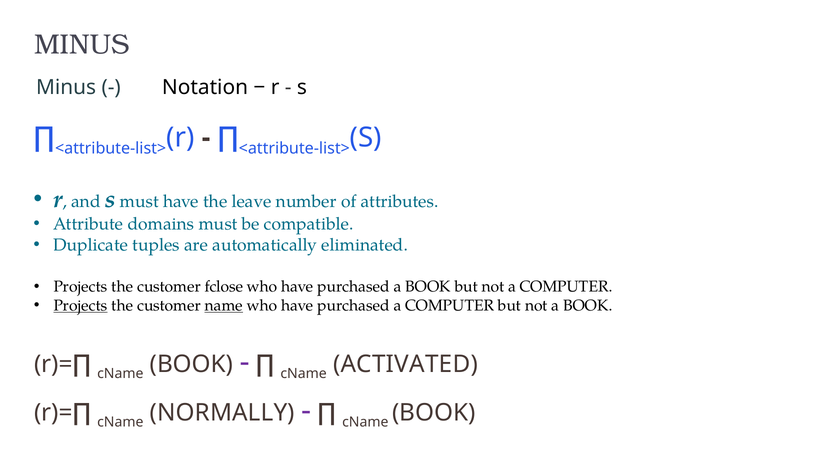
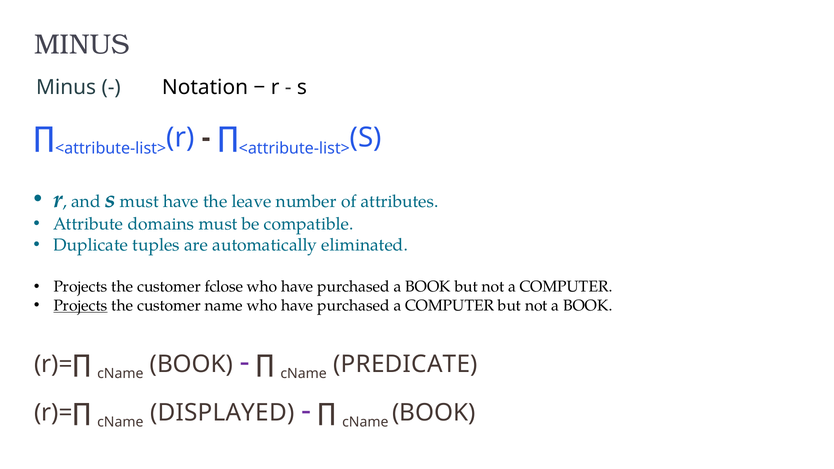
name underline: present -> none
ACTIVATED: ACTIVATED -> PREDICATE
NORMALLY: NORMALLY -> DISPLAYED
